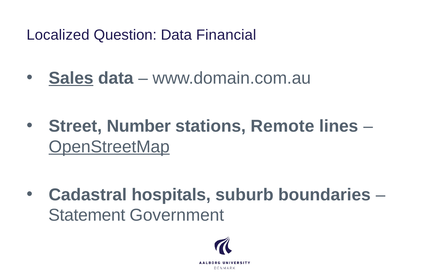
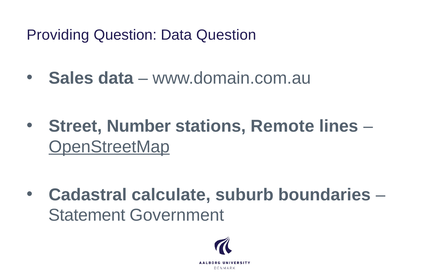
Localized: Localized -> Providing
Data Financial: Financial -> Question
Sales underline: present -> none
hospitals: hospitals -> calculate
